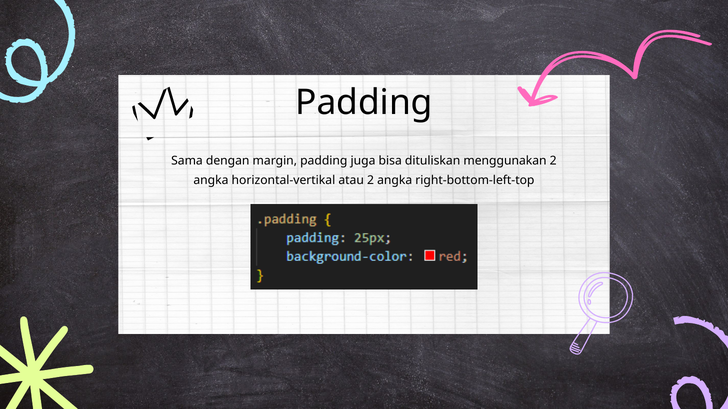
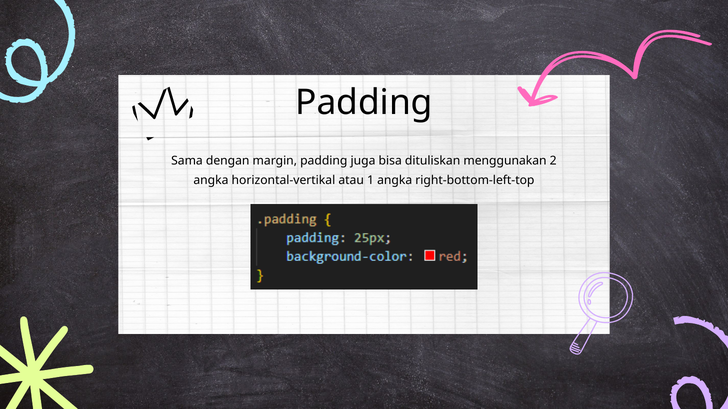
atau 2: 2 -> 1
